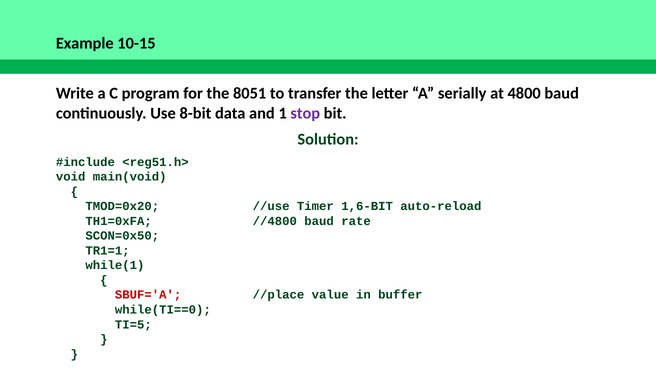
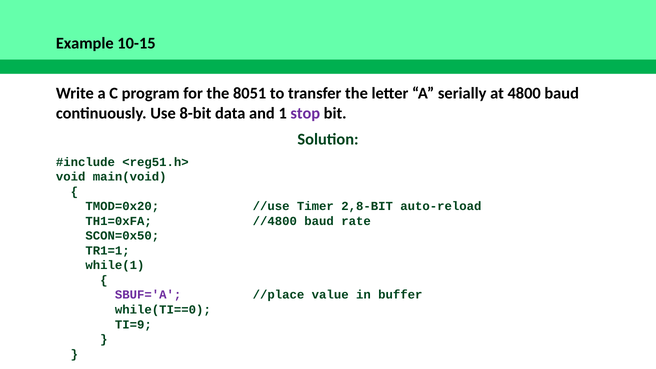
1,6-BIT: 1,6-BIT -> 2,8-BIT
SBUF='A colour: red -> purple
TI=5: TI=5 -> TI=9
